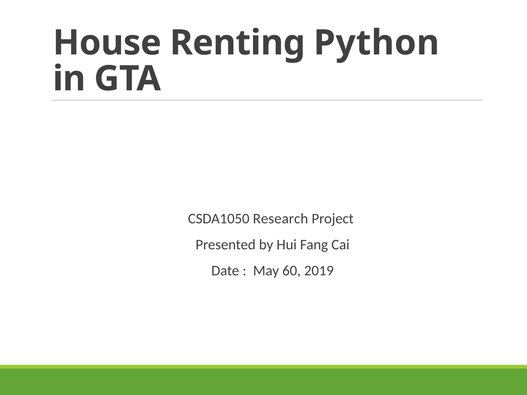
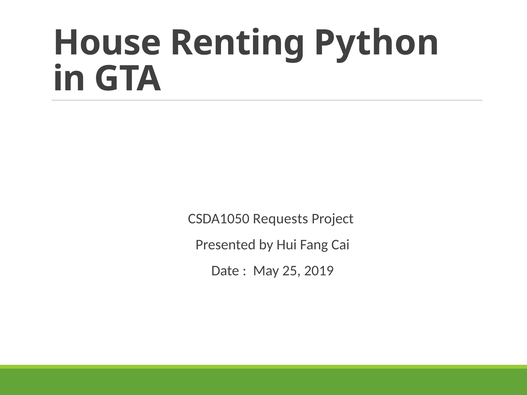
Research: Research -> Requests
60: 60 -> 25
